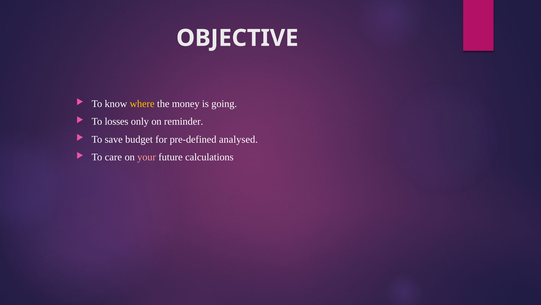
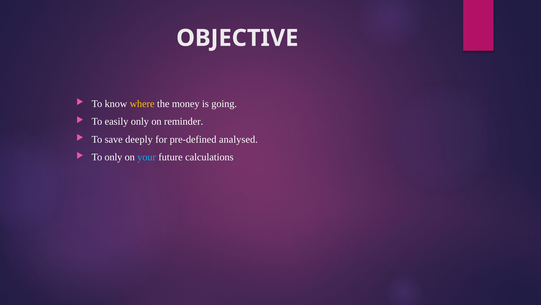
losses: losses -> easily
budget: budget -> deeply
To care: care -> only
your colour: pink -> light blue
